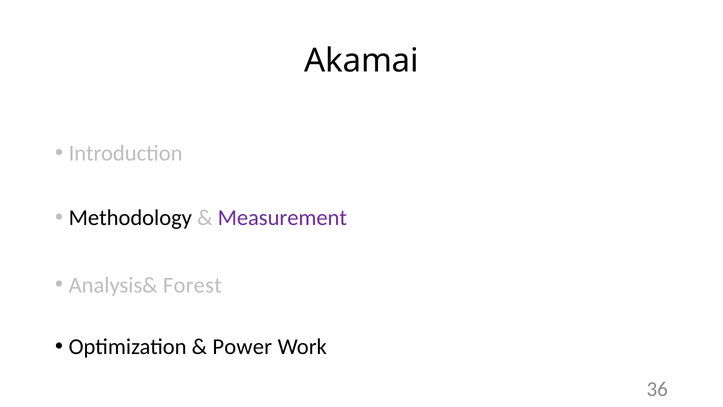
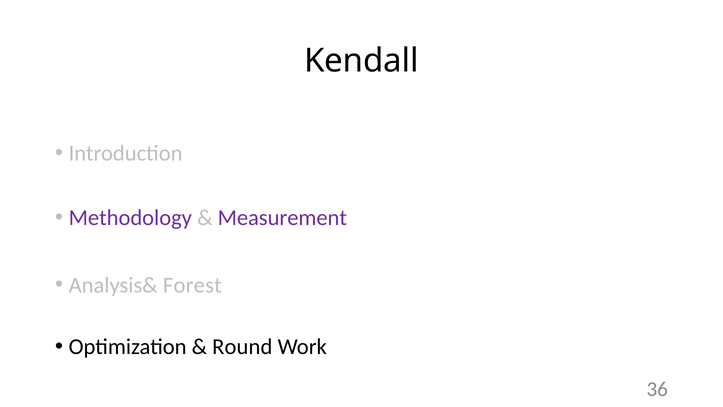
Akamai: Akamai -> Kendall
Methodology colour: black -> purple
Power: Power -> Round
